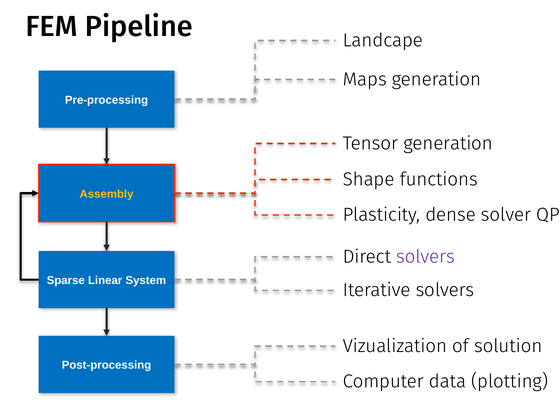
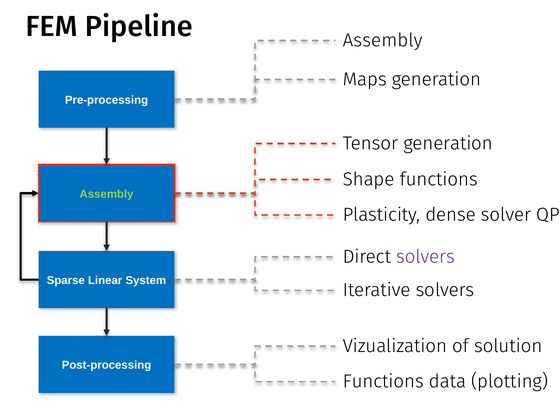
Landcape at (383, 40): Landcape -> Assembly
Assembly at (107, 194) colour: yellow -> light green
Computer at (383, 382): Computer -> Functions
